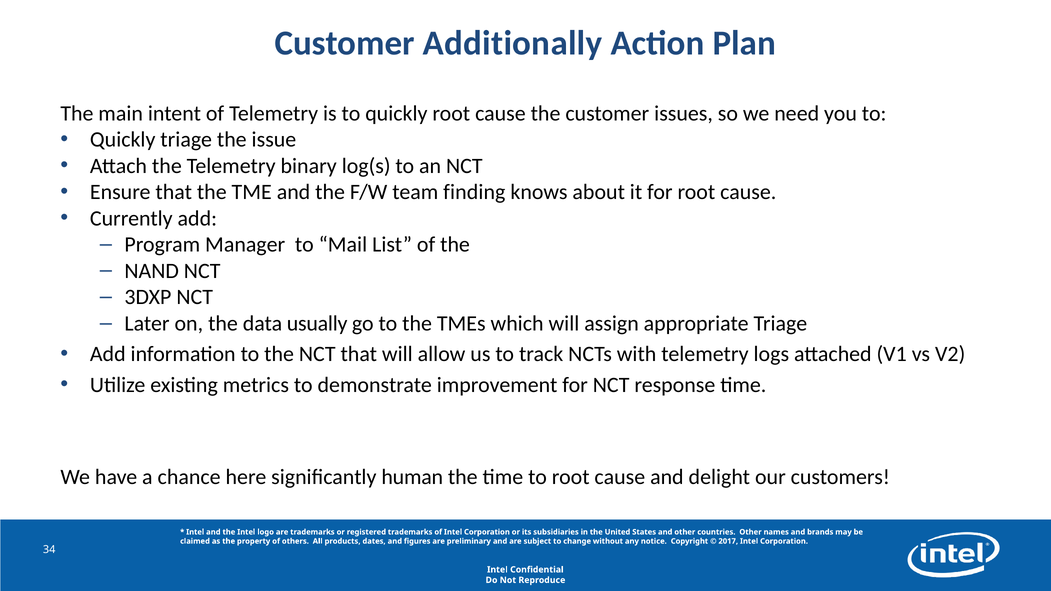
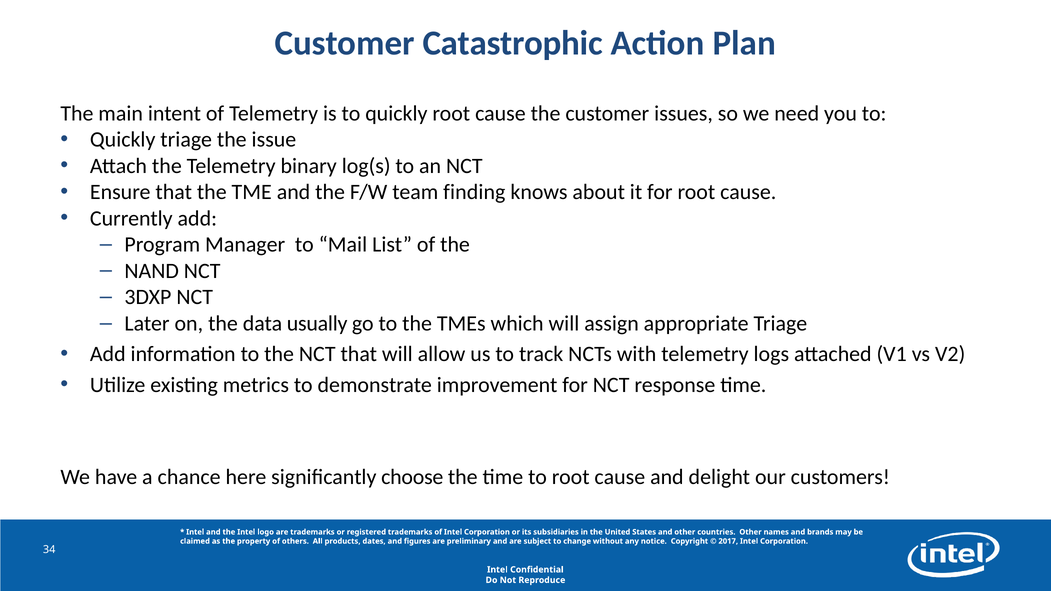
Additionally: Additionally -> Catastrophic
human: human -> choose
